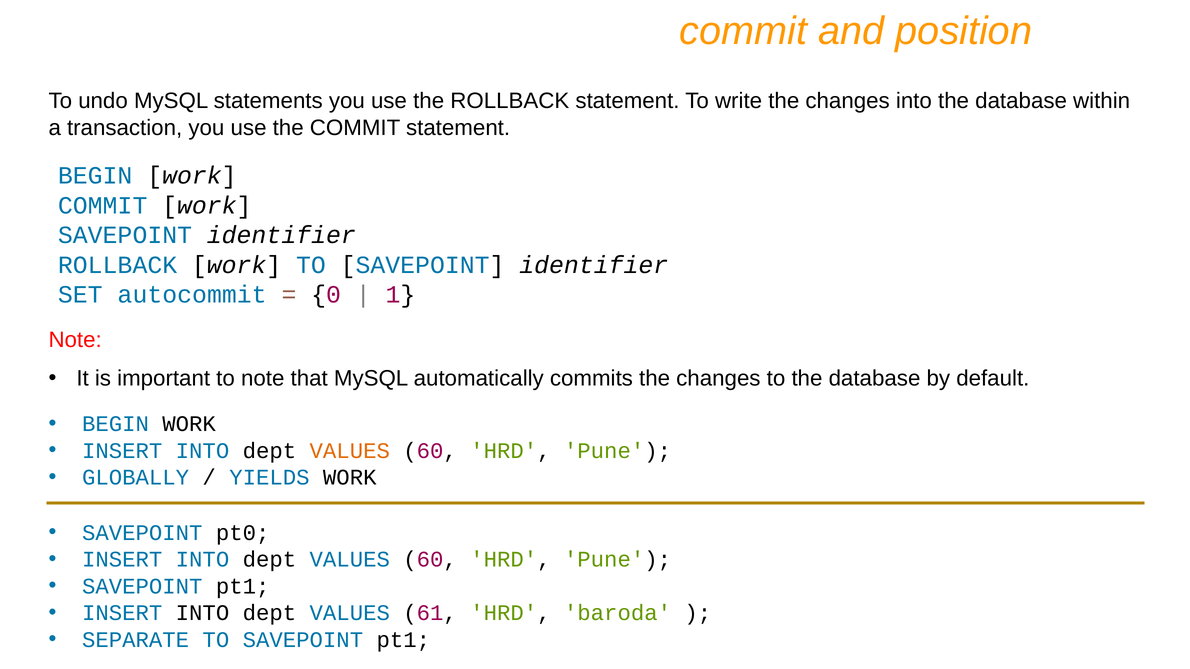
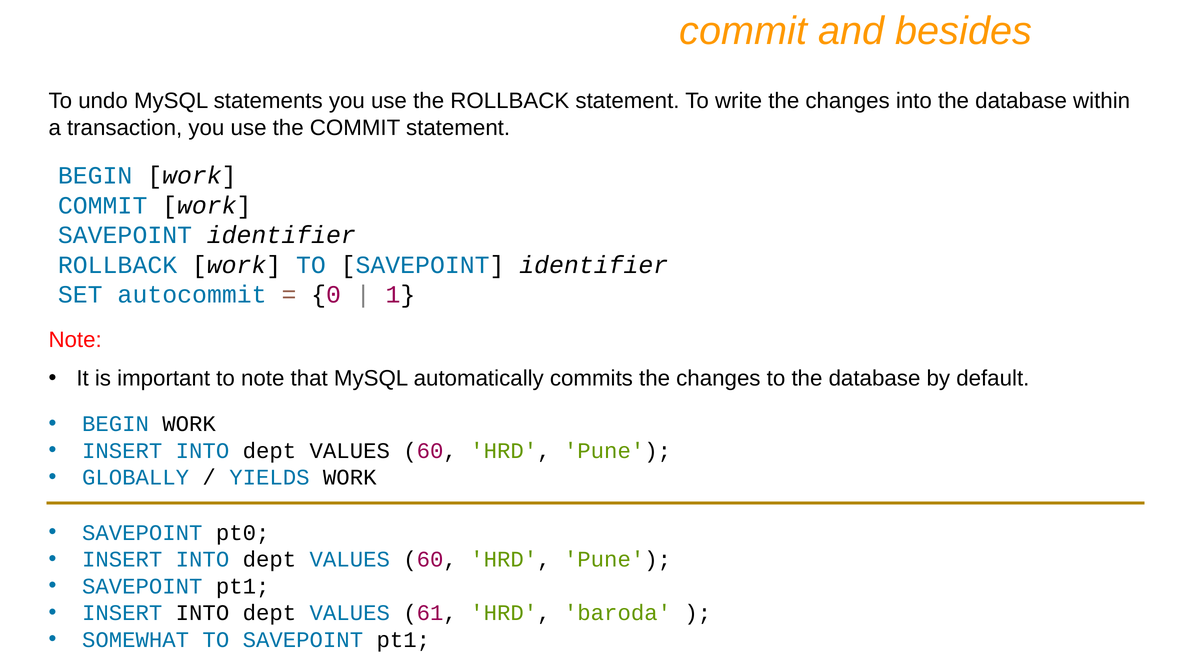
position: position -> besides
VALUES at (350, 451) colour: orange -> black
SEPARATE: SEPARATE -> SOMEWHAT
